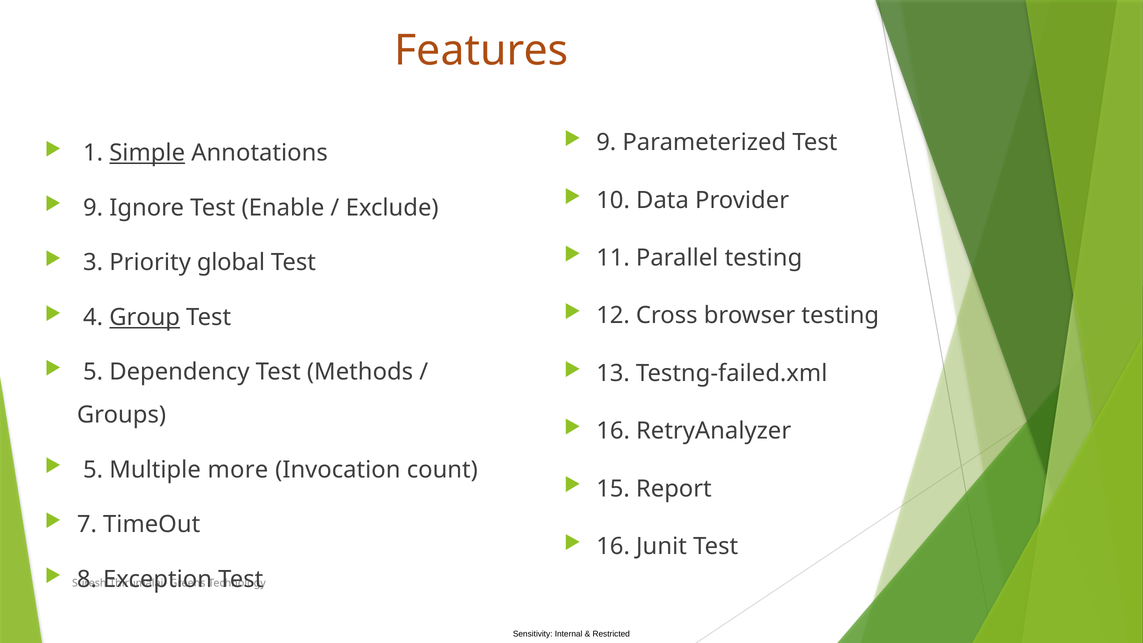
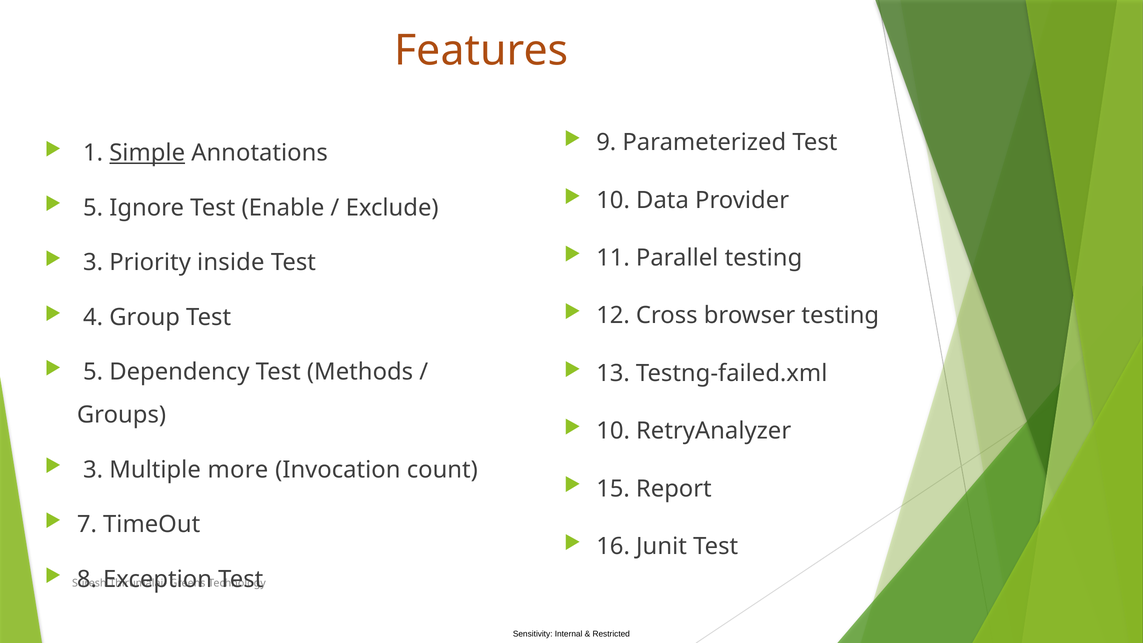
9 at (93, 208): 9 -> 5
global: global -> inside
Group underline: present -> none
16 at (613, 431): 16 -> 10
5 at (93, 470): 5 -> 3
